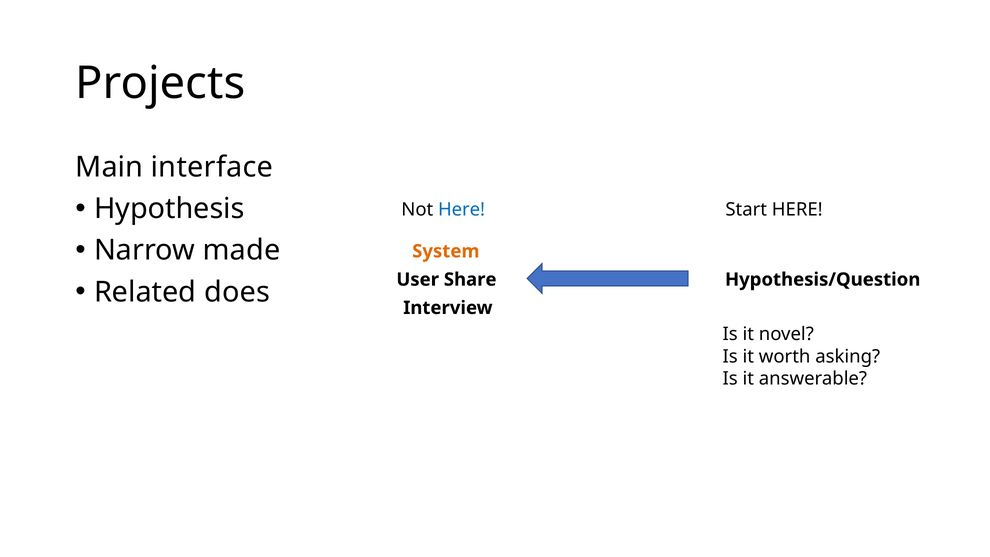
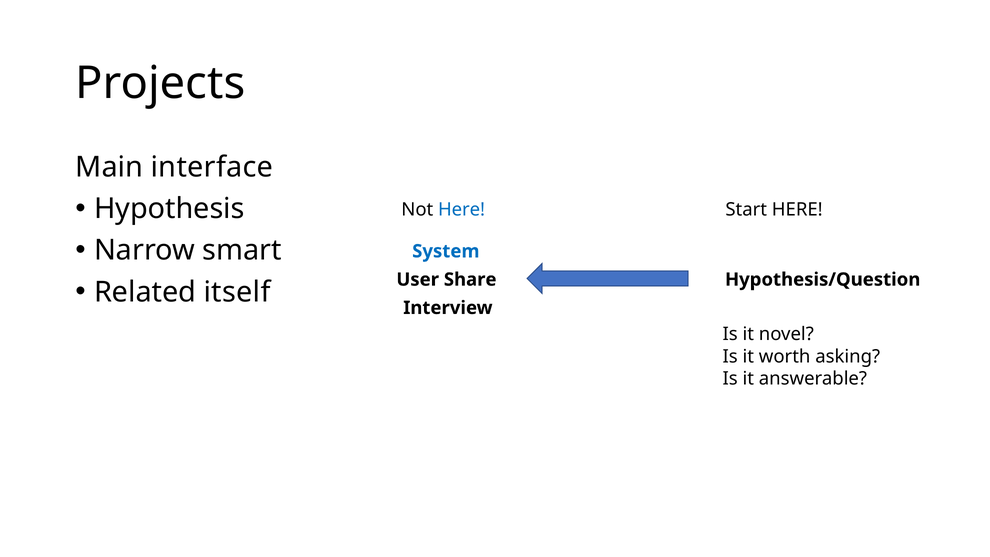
made: made -> smart
System colour: orange -> blue
does: does -> itself
